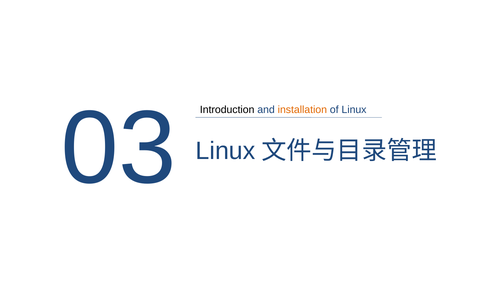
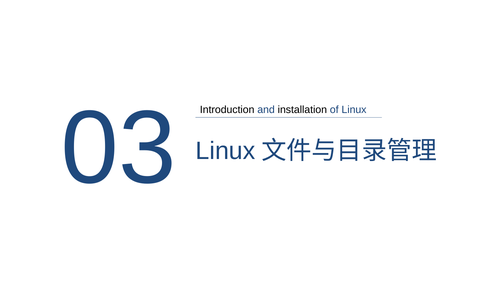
installation colour: orange -> black
